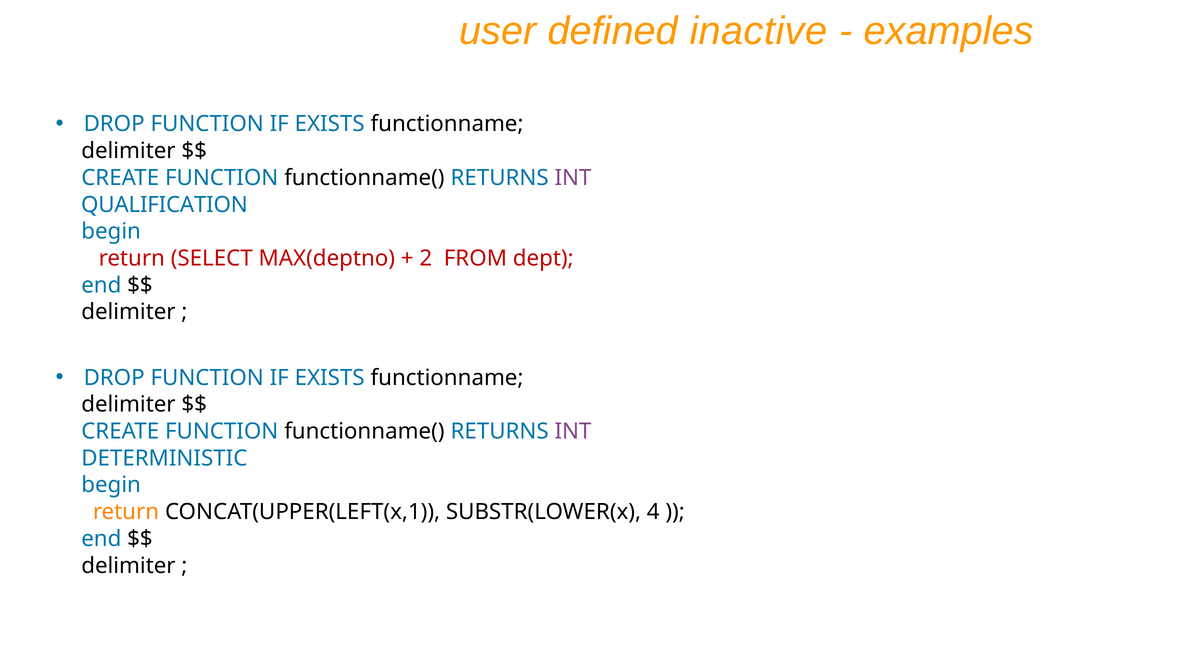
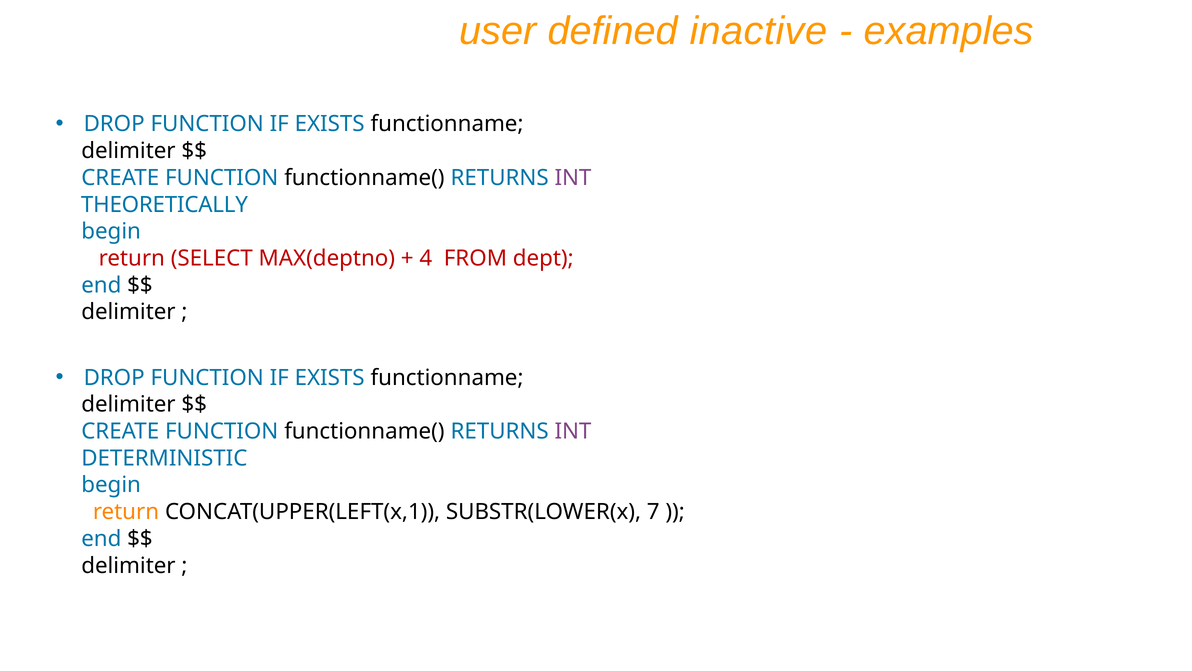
QUALIFICATION: QUALIFICATION -> THEORETICALLY
2: 2 -> 4
4: 4 -> 7
